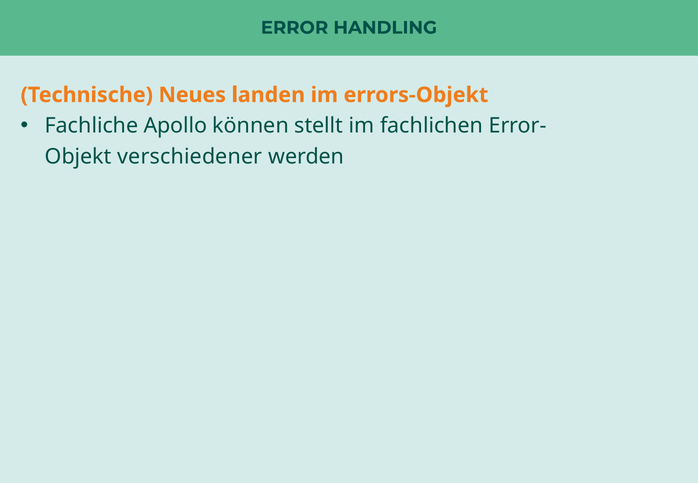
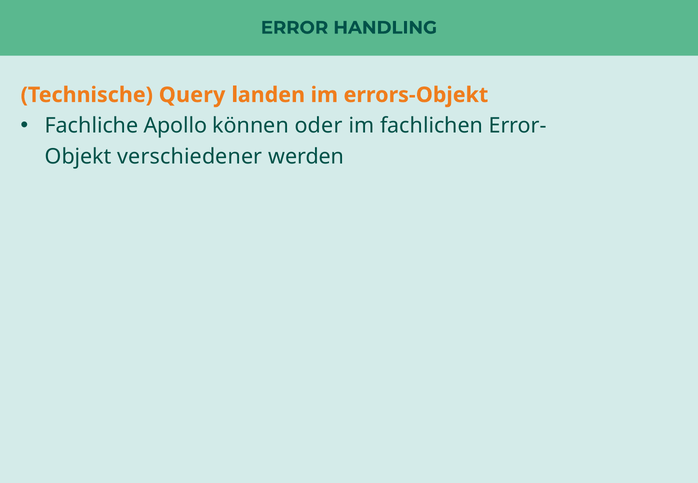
Neues: Neues -> Query
stellt: stellt -> oder
